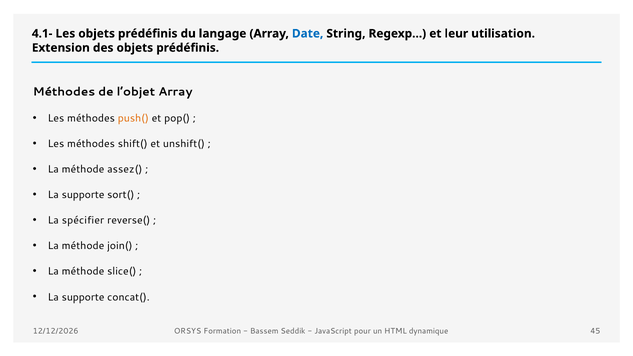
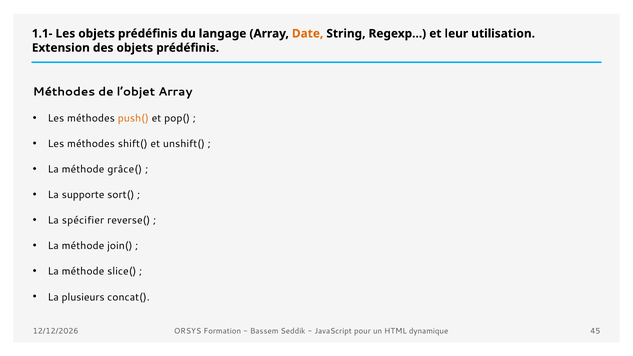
4.1-: 4.1- -> 1.1-
Date colour: blue -> orange
assez(: assez( -> grâce(
supporte at (83, 297): supporte -> plusieurs
